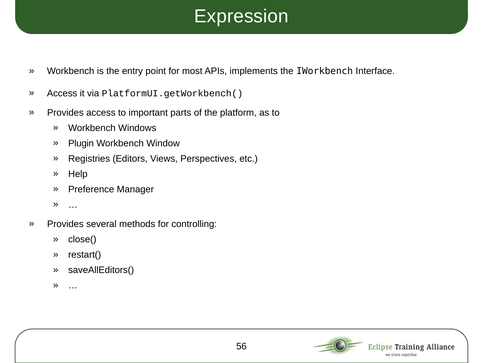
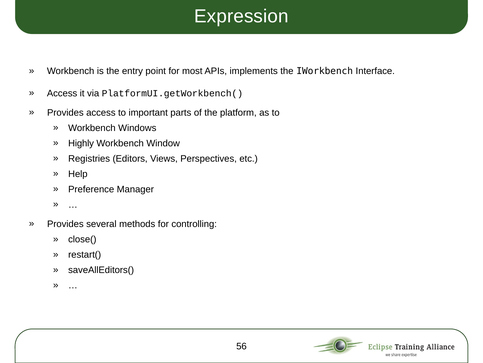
Plugin: Plugin -> Highly
